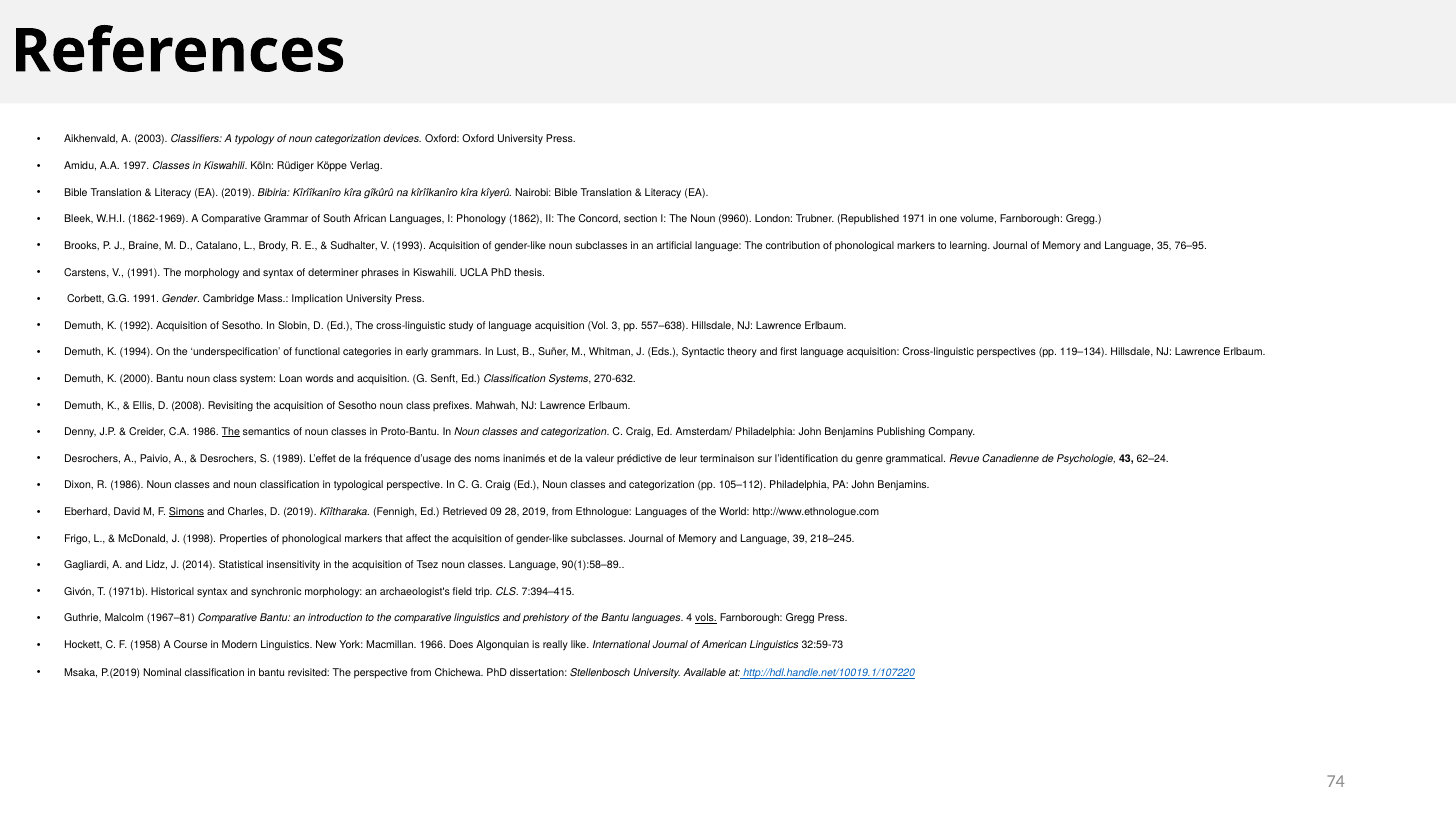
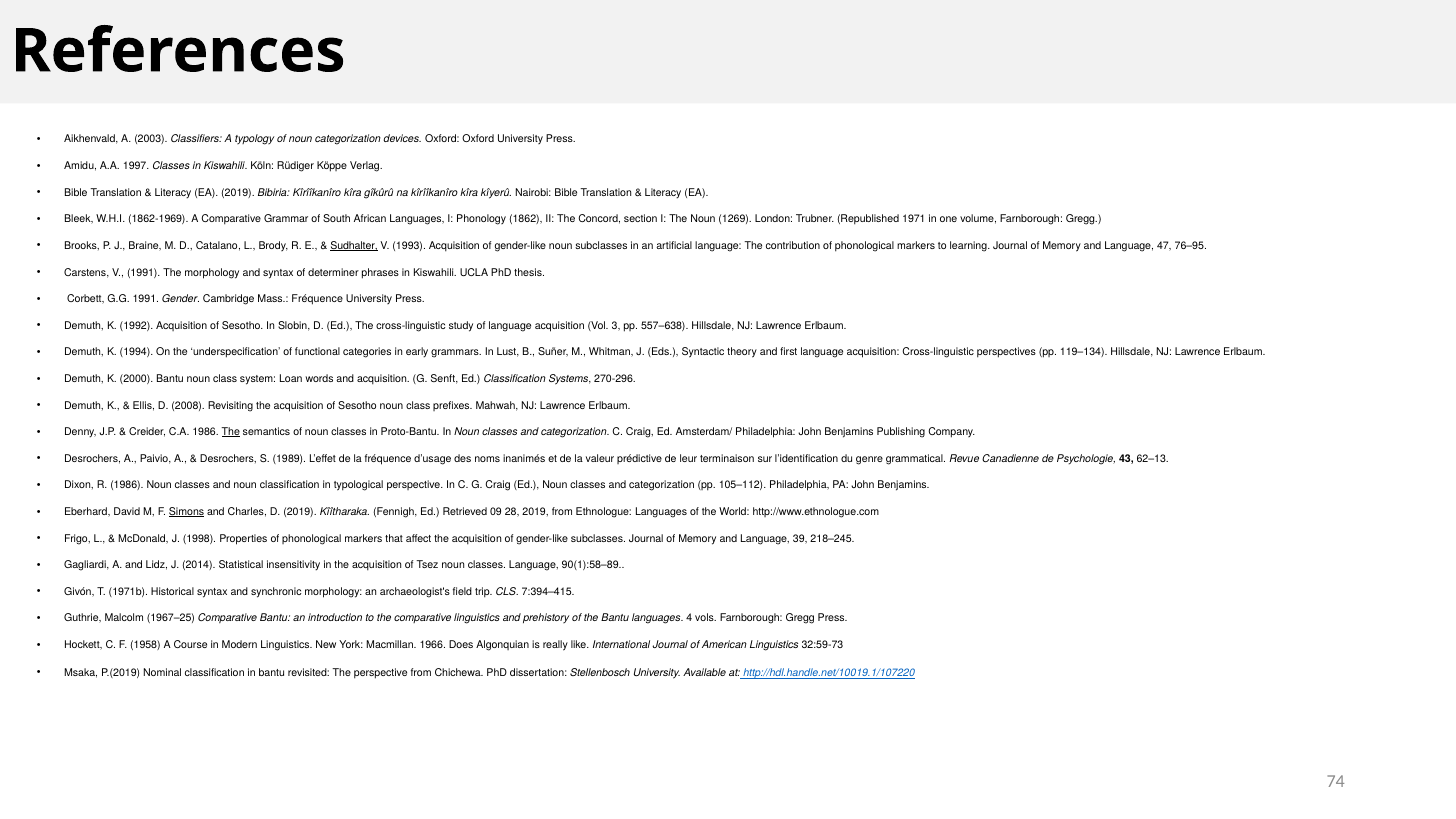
9960: 9960 -> 1269
Sudhalter underline: none -> present
35: 35 -> 47
Mass Implication: Implication -> Fréquence
270-632: 270-632 -> 270-296
62–24: 62–24 -> 62–13
1967–81: 1967–81 -> 1967–25
vols underline: present -> none
